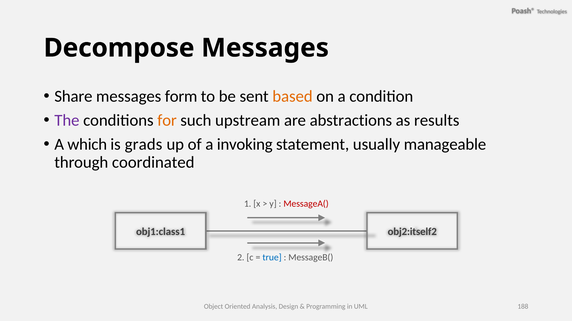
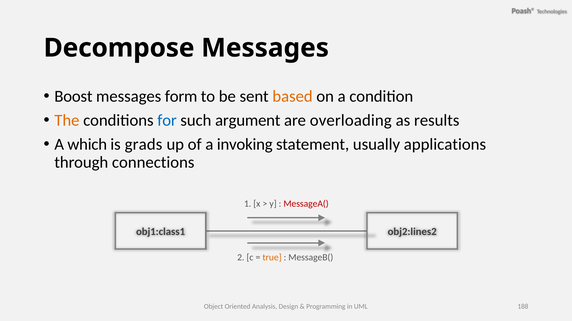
Share: Share -> Boost
The colour: purple -> orange
for colour: orange -> blue
upstream: upstream -> argument
abstractions: abstractions -> overloading
manageable: manageable -> applications
coordinated: coordinated -> connections
obj2:itself2: obj2:itself2 -> obj2:lines2
true colour: blue -> orange
